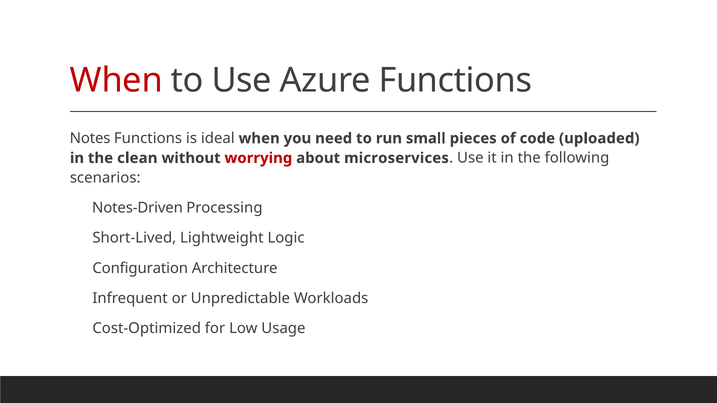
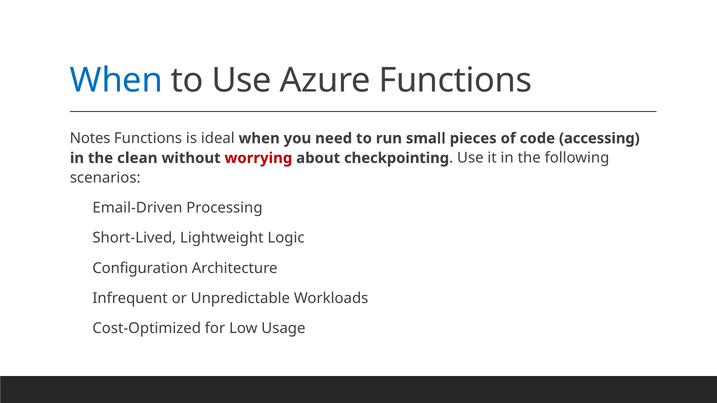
When at (116, 81) colour: red -> blue
uploaded: uploaded -> accessing
microservices: microservices -> checkpointing
Notes-Driven: Notes-Driven -> Email-Driven
